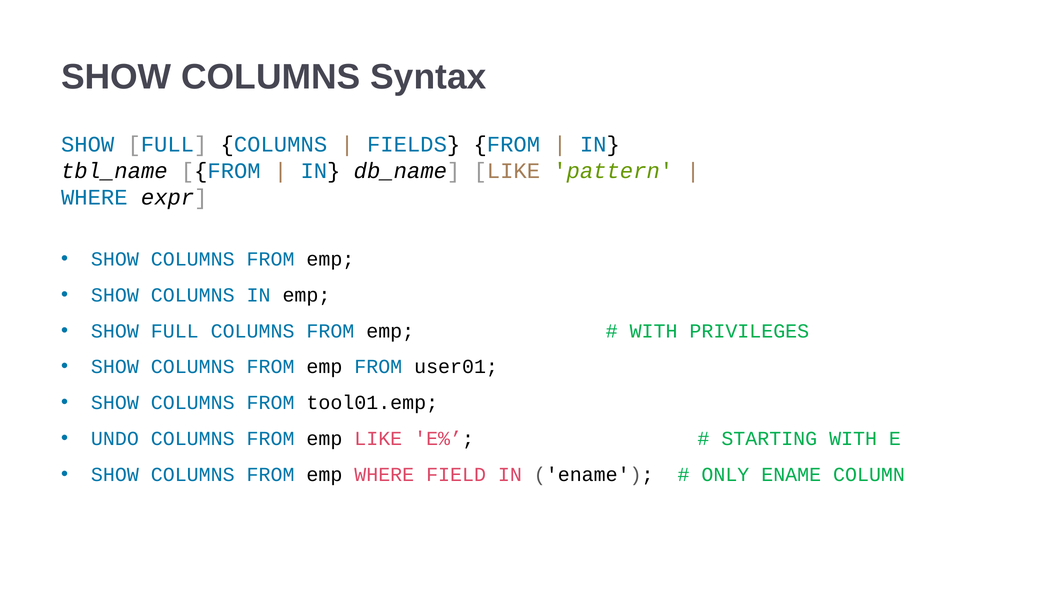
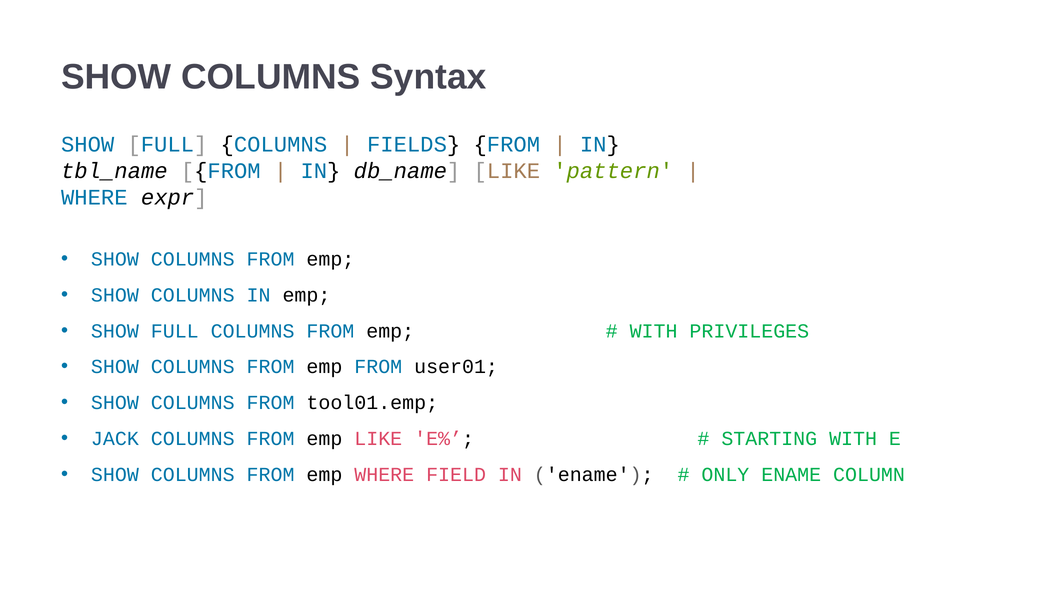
UNDO: UNDO -> JACK
